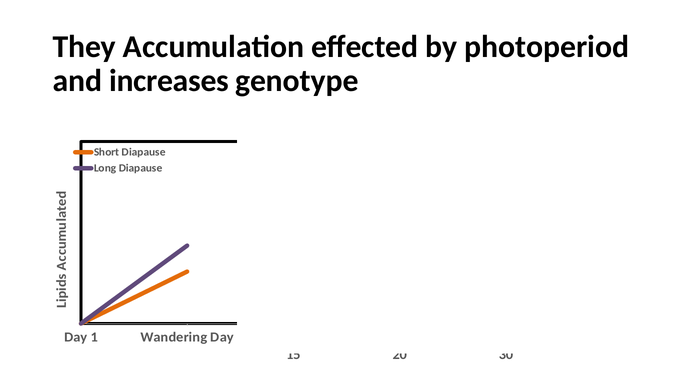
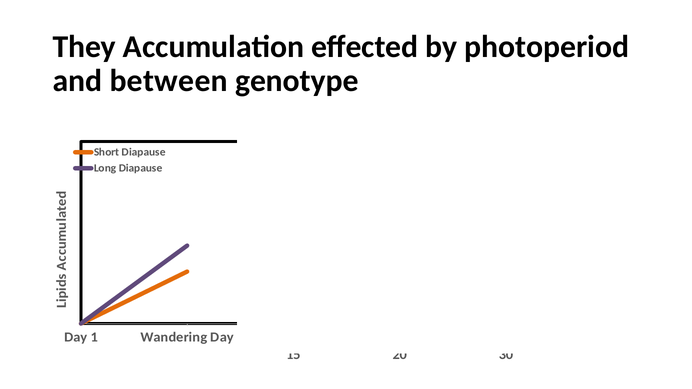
increases: increases -> between
